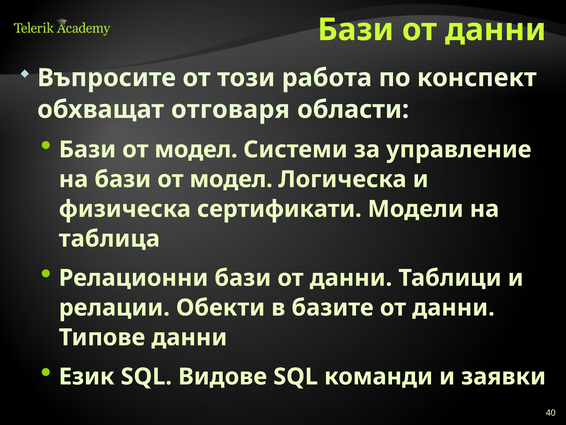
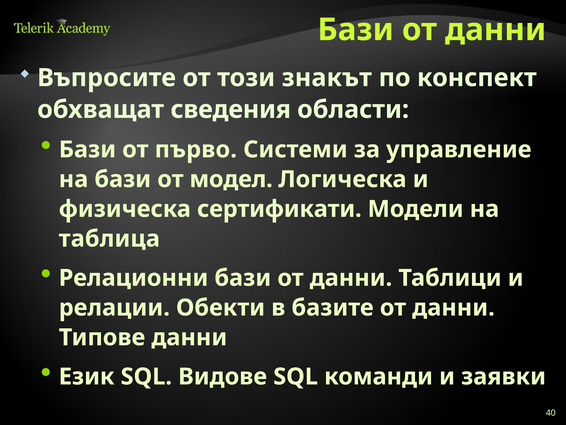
работа: работа -> знакът
отговаря: отговаря -> сведения
модел at (196, 149): модел -> първо
